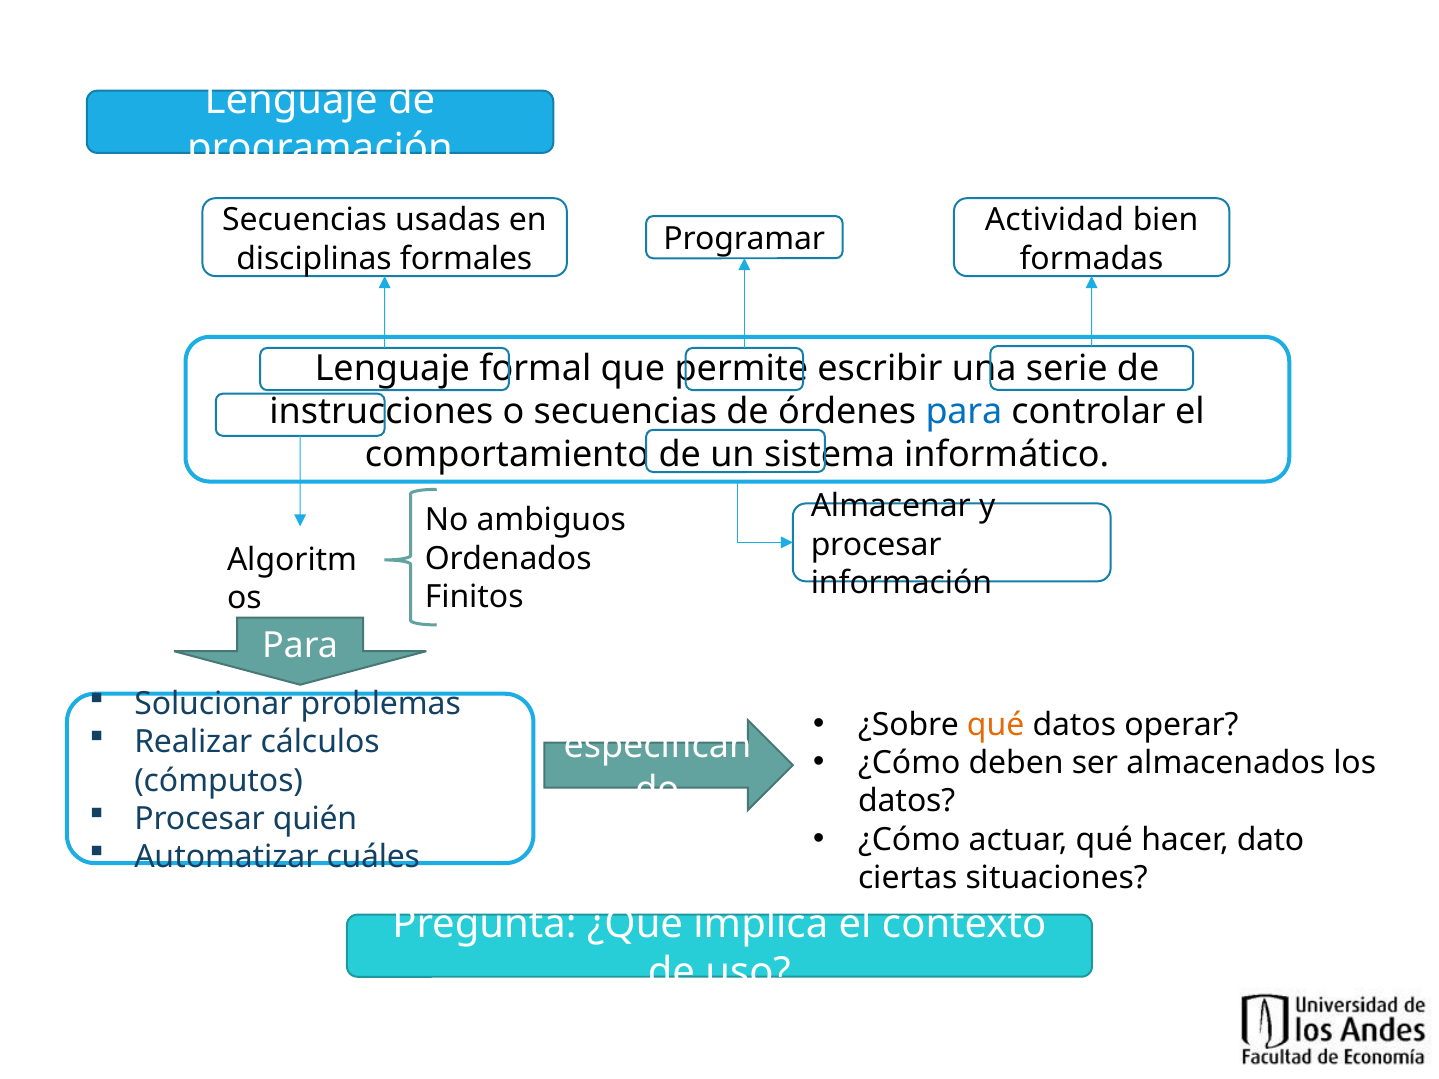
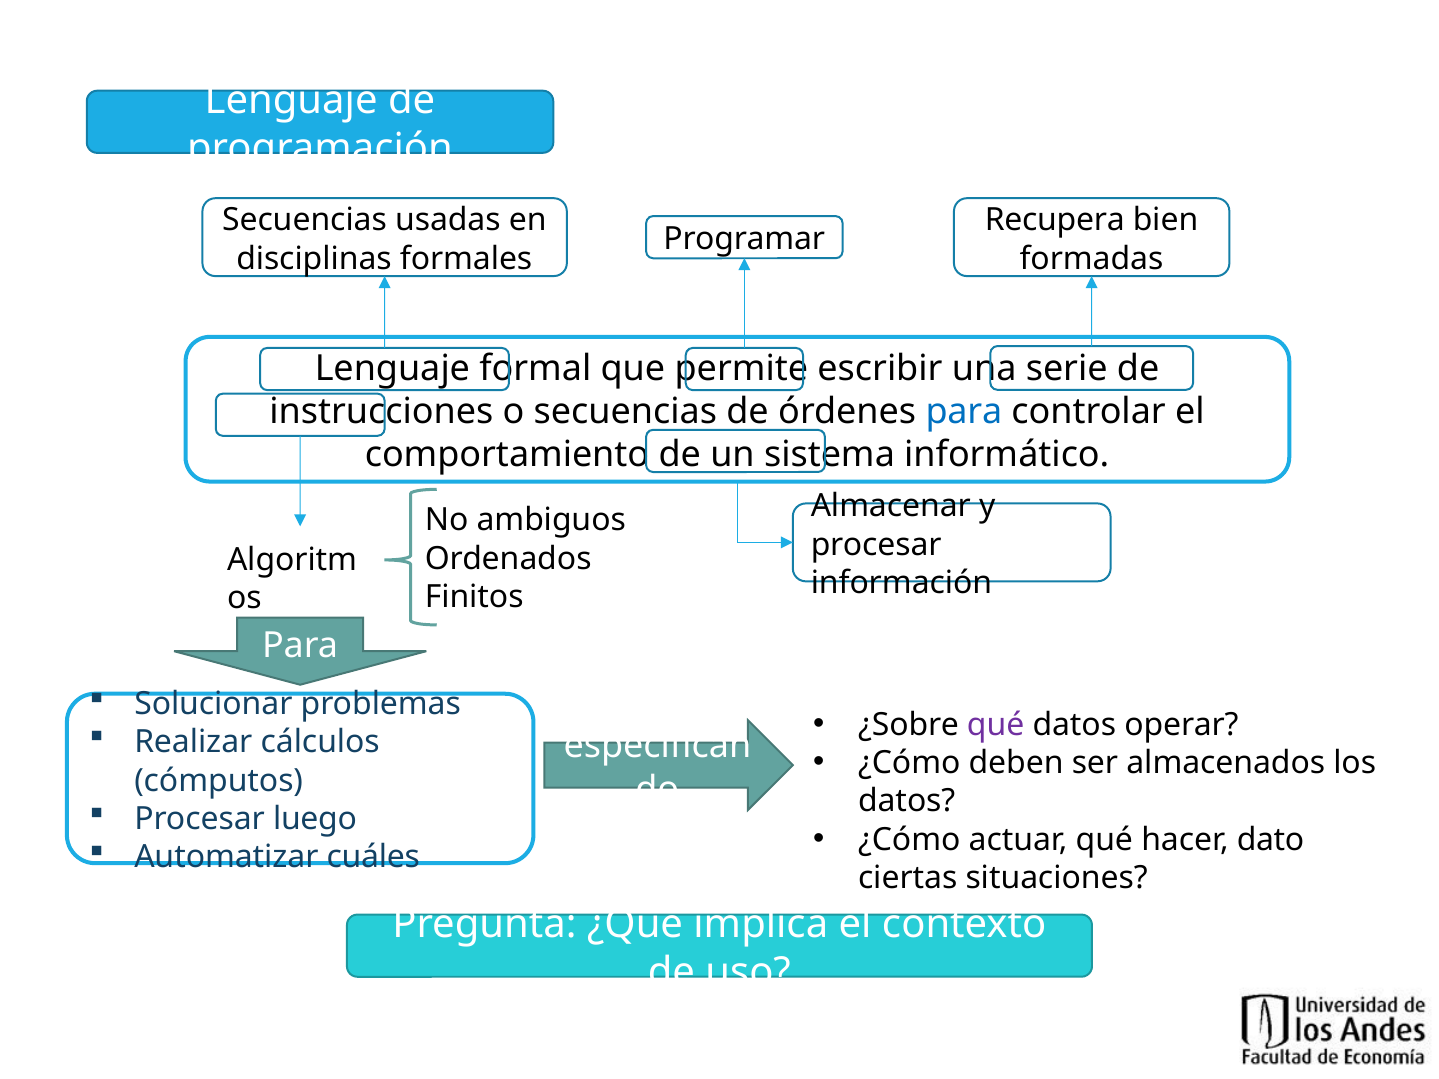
Actividad: Actividad -> Recupera
qué at (996, 725) colour: orange -> purple
quién: quién -> luego
